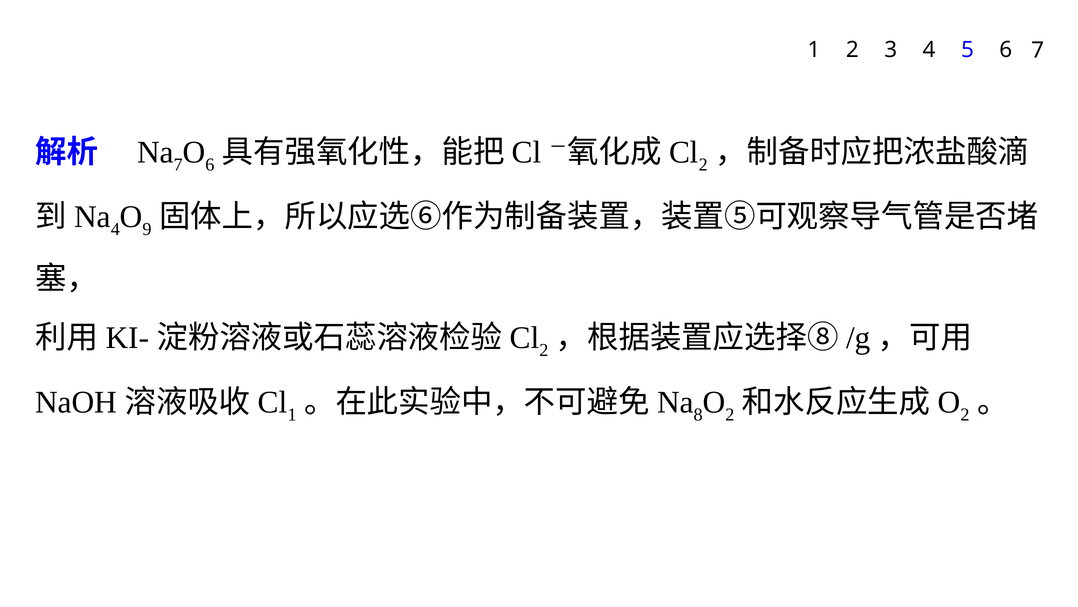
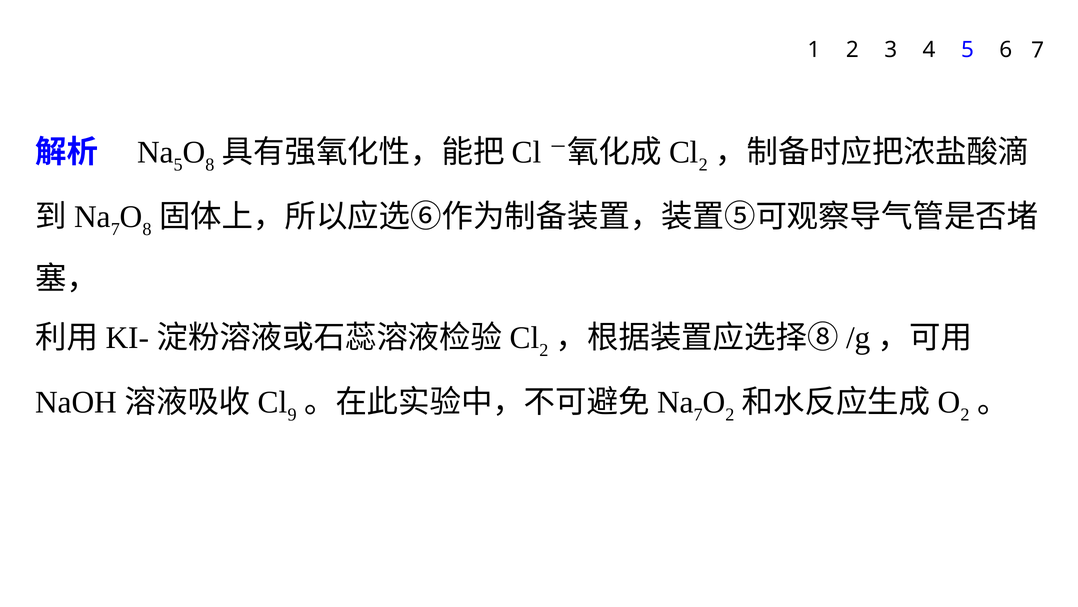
7 at (178, 165): 7 -> 5
6 at (210, 165): 6 -> 8
4 at (115, 229): 4 -> 7
9 at (147, 229): 9 -> 8
1 at (292, 415): 1 -> 9
8 at (698, 415): 8 -> 7
